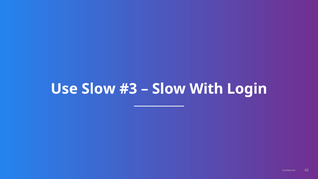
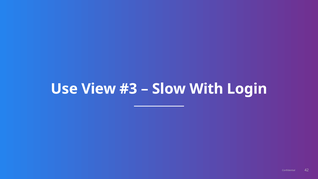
Use Slow: Slow -> View
